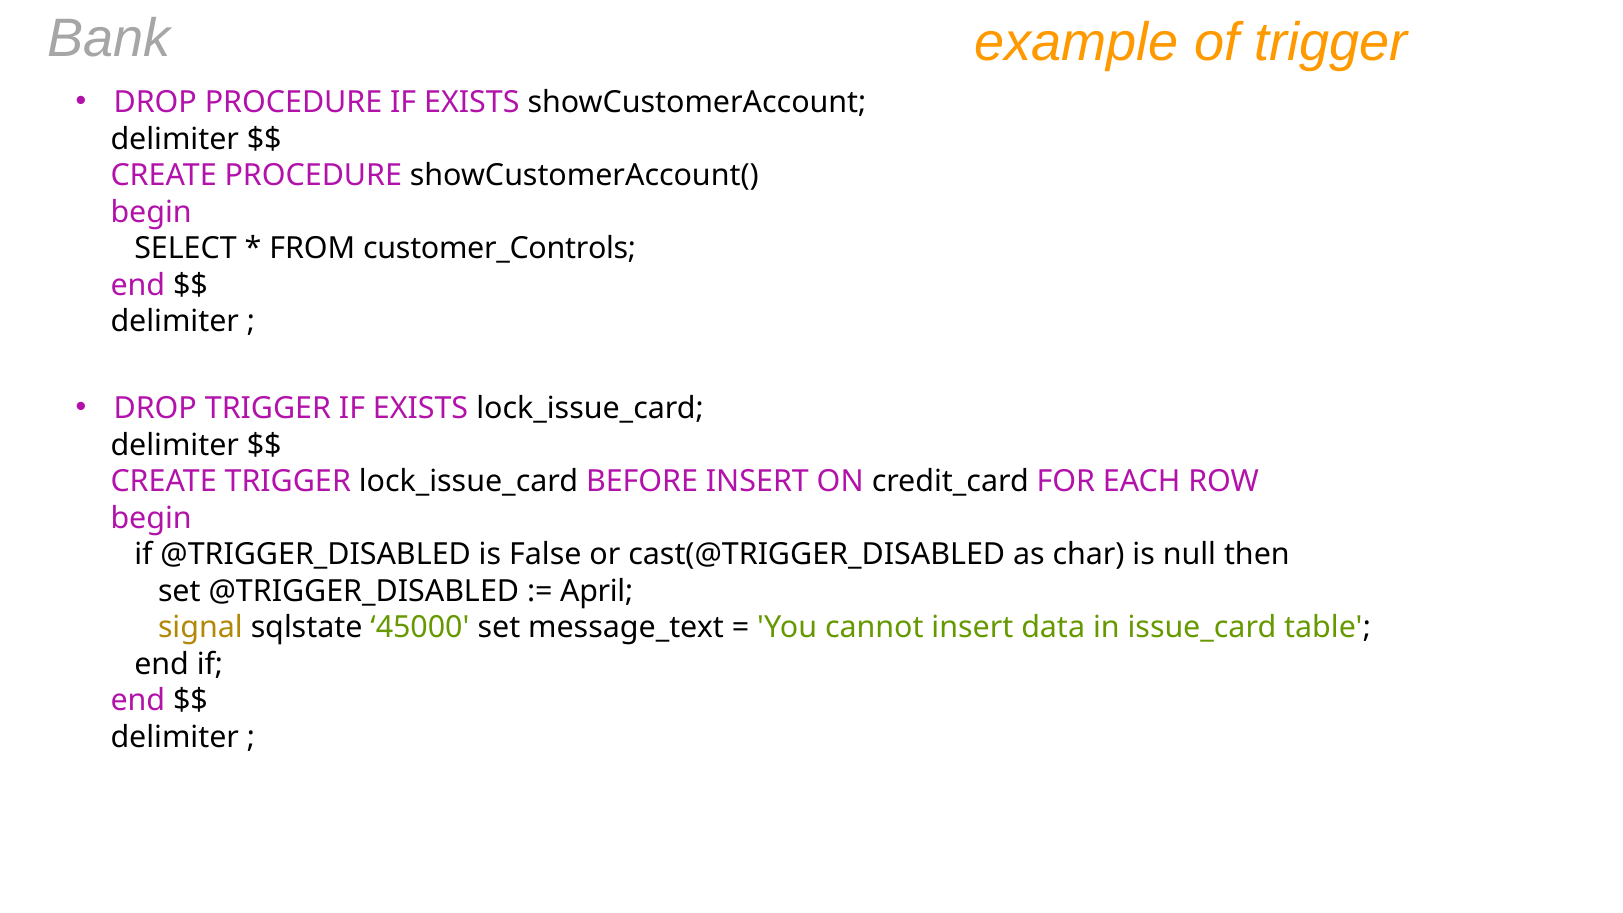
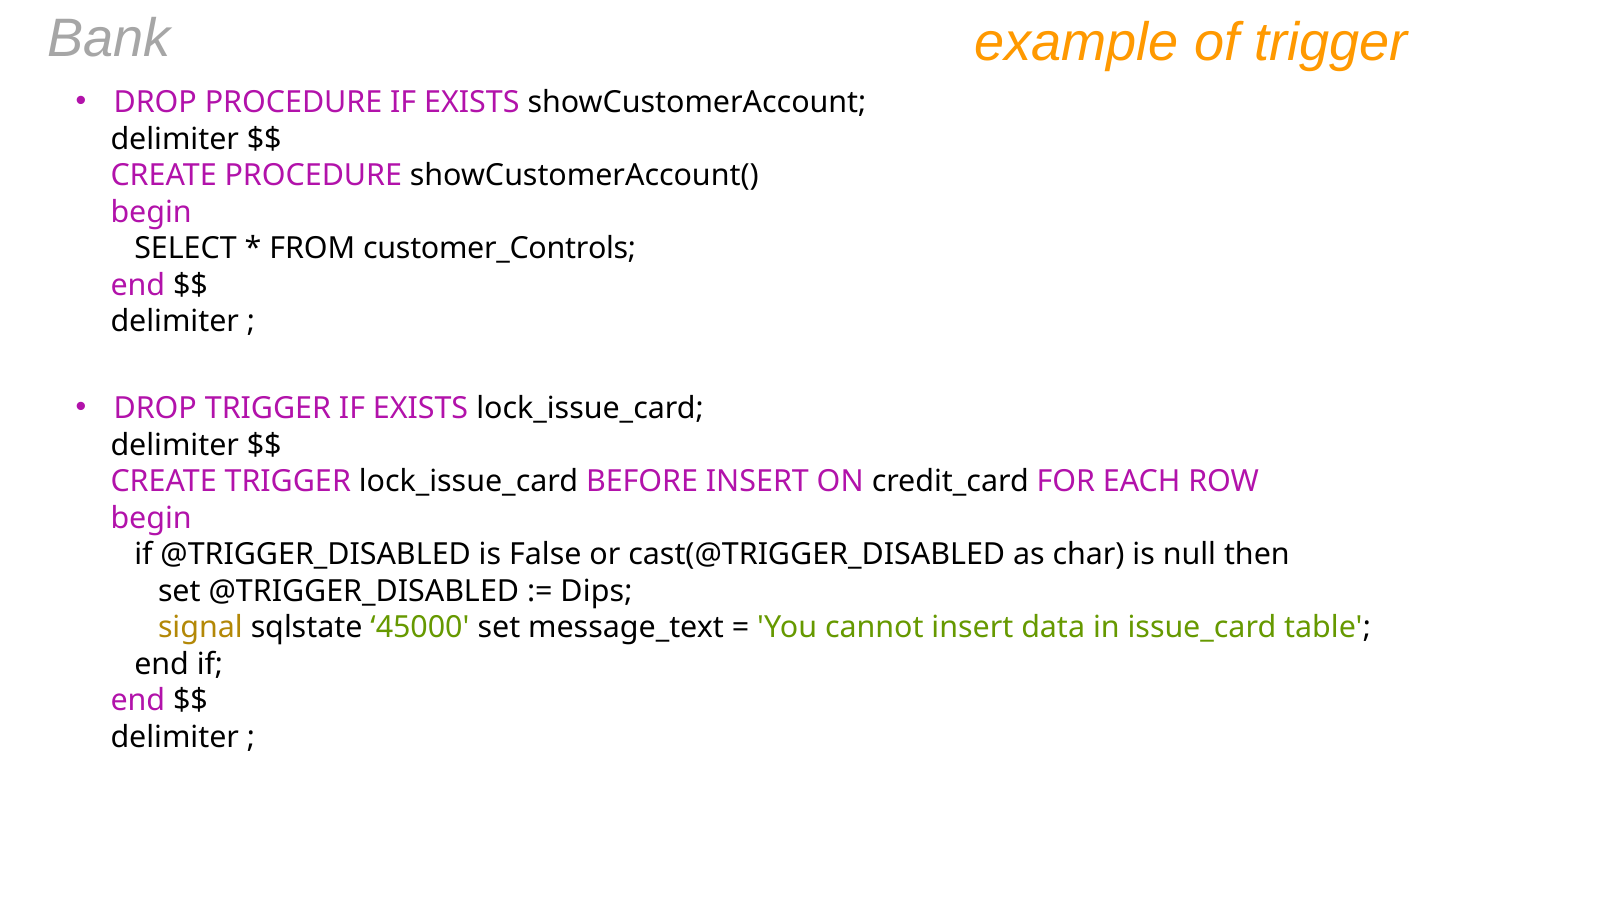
April: April -> Dips
